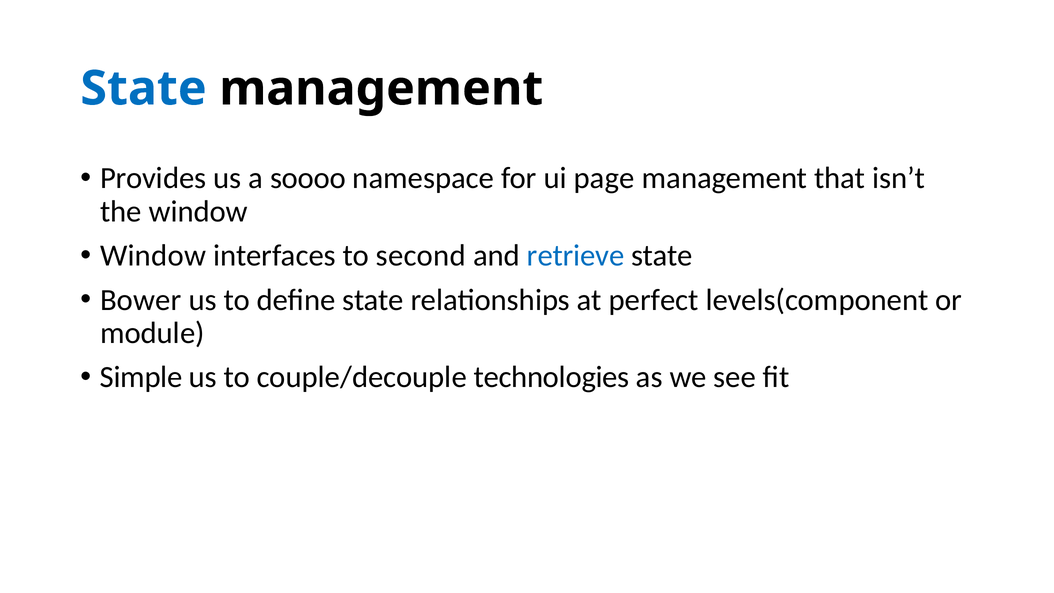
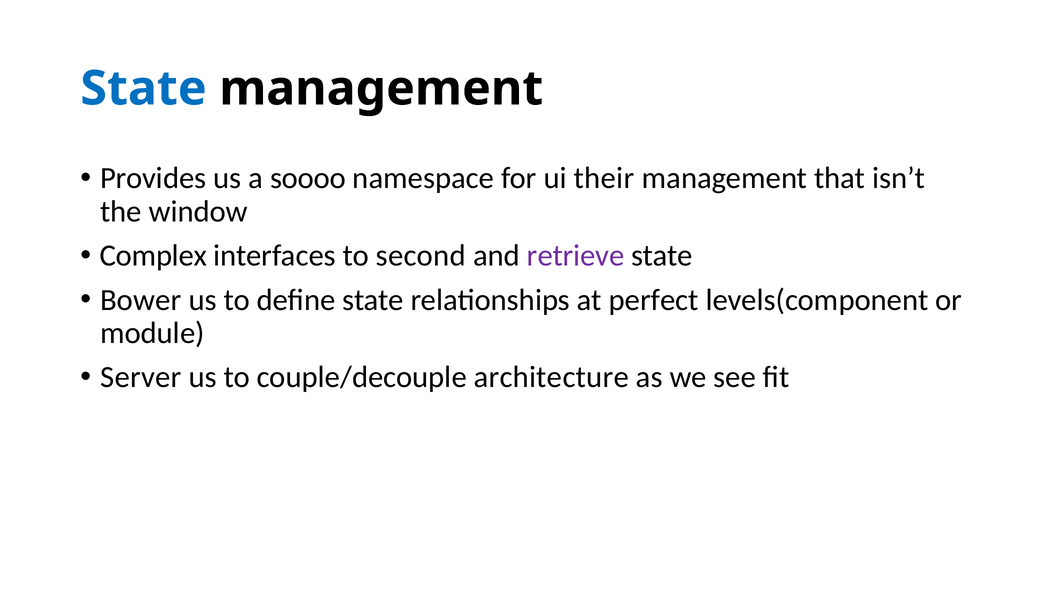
page: page -> their
Window at (153, 256): Window -> Complex
retrieve colour: blue -> purple
Simple: Simple -> Server
technologies: technologies -> architecture
